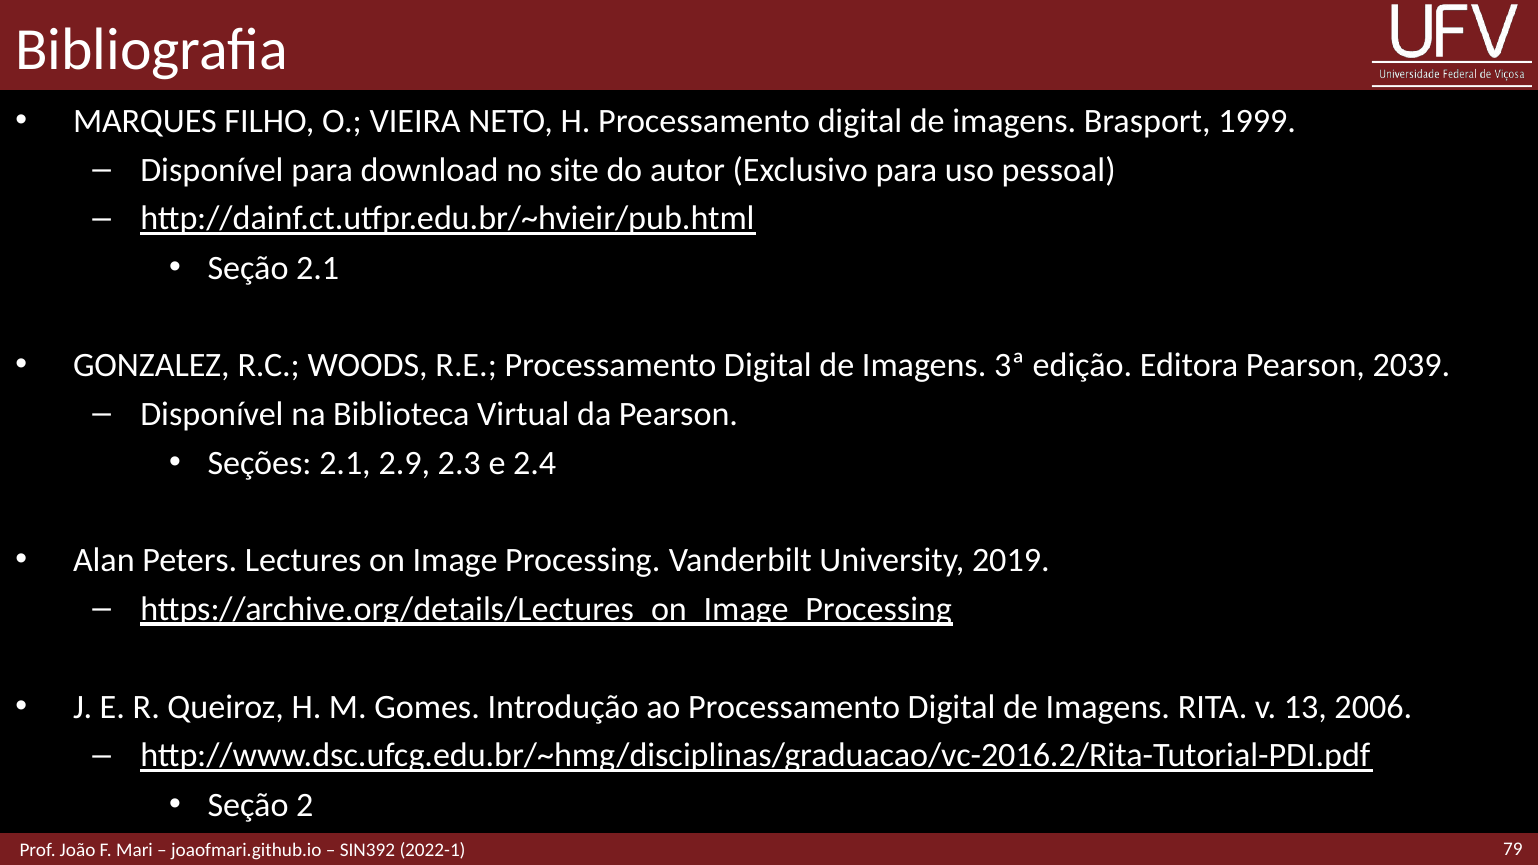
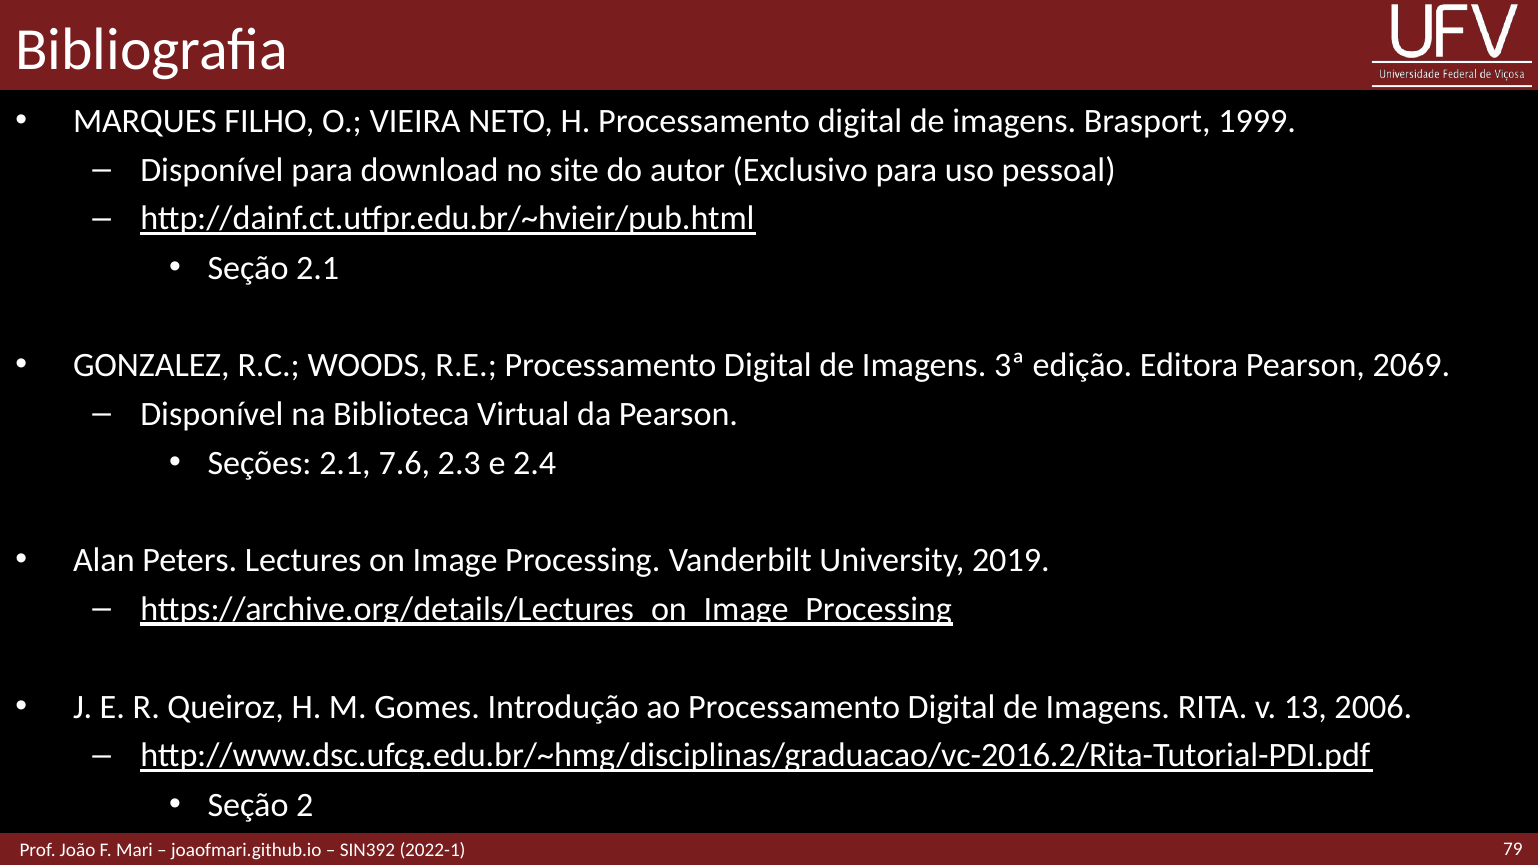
2039: 2039 -> 2069
2.9: 2.9 -> 7.6
